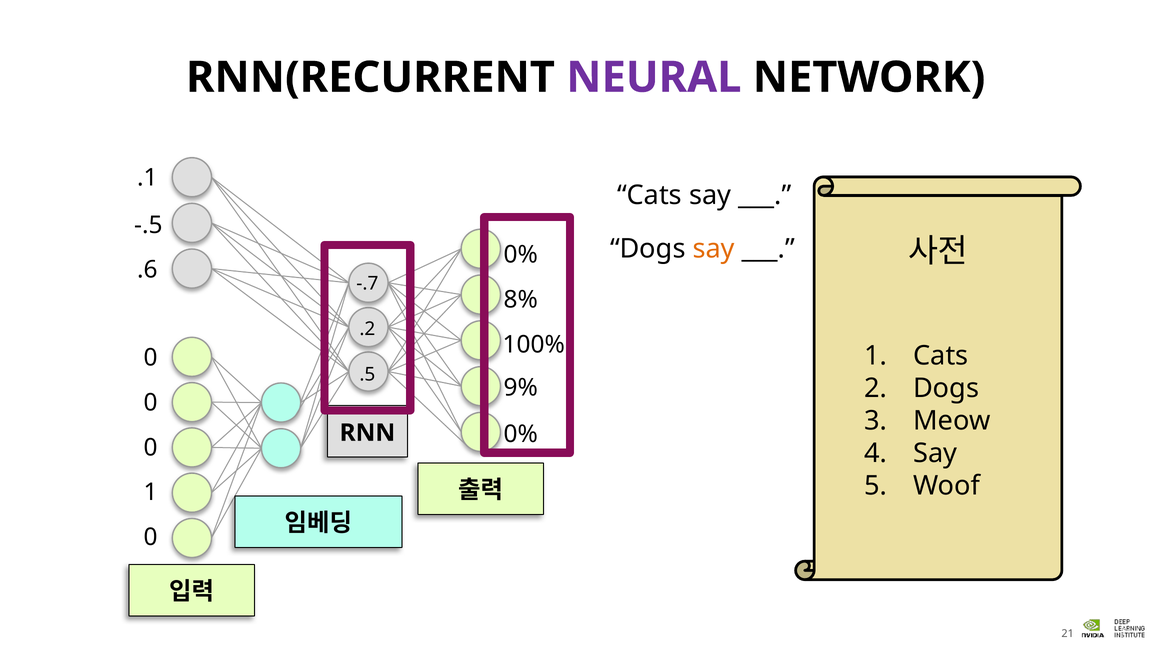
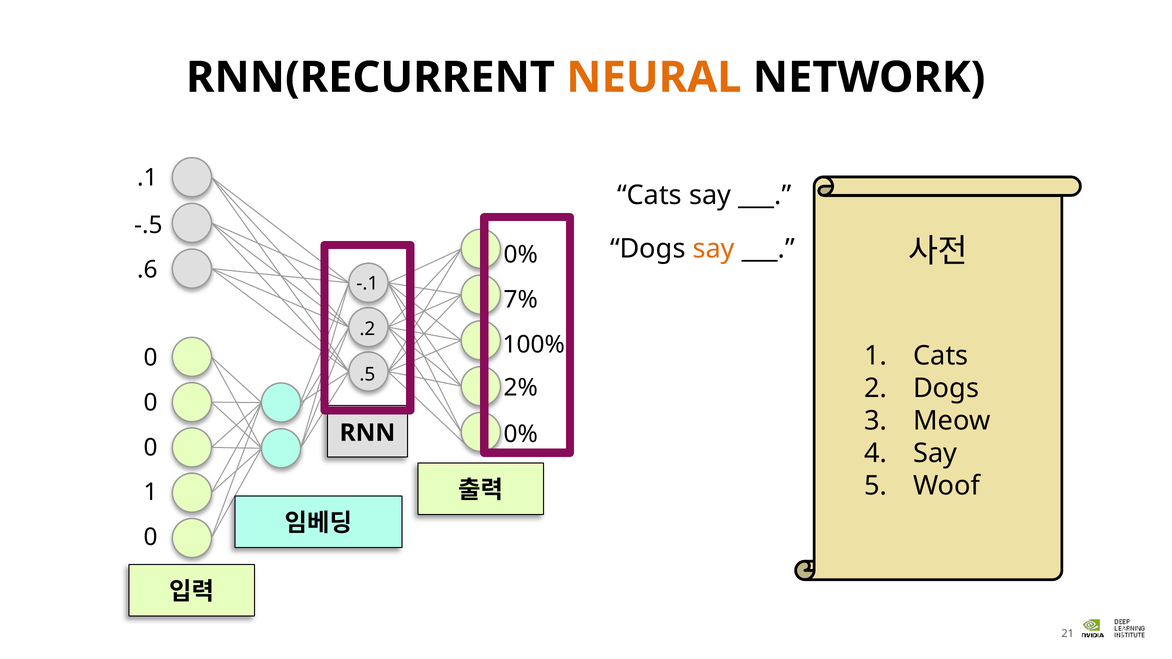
NEURAL colour: purple -> orange
-.7: -.7 -> -.1
8%: 8% -> 7%
9%: 9% -> 2%
